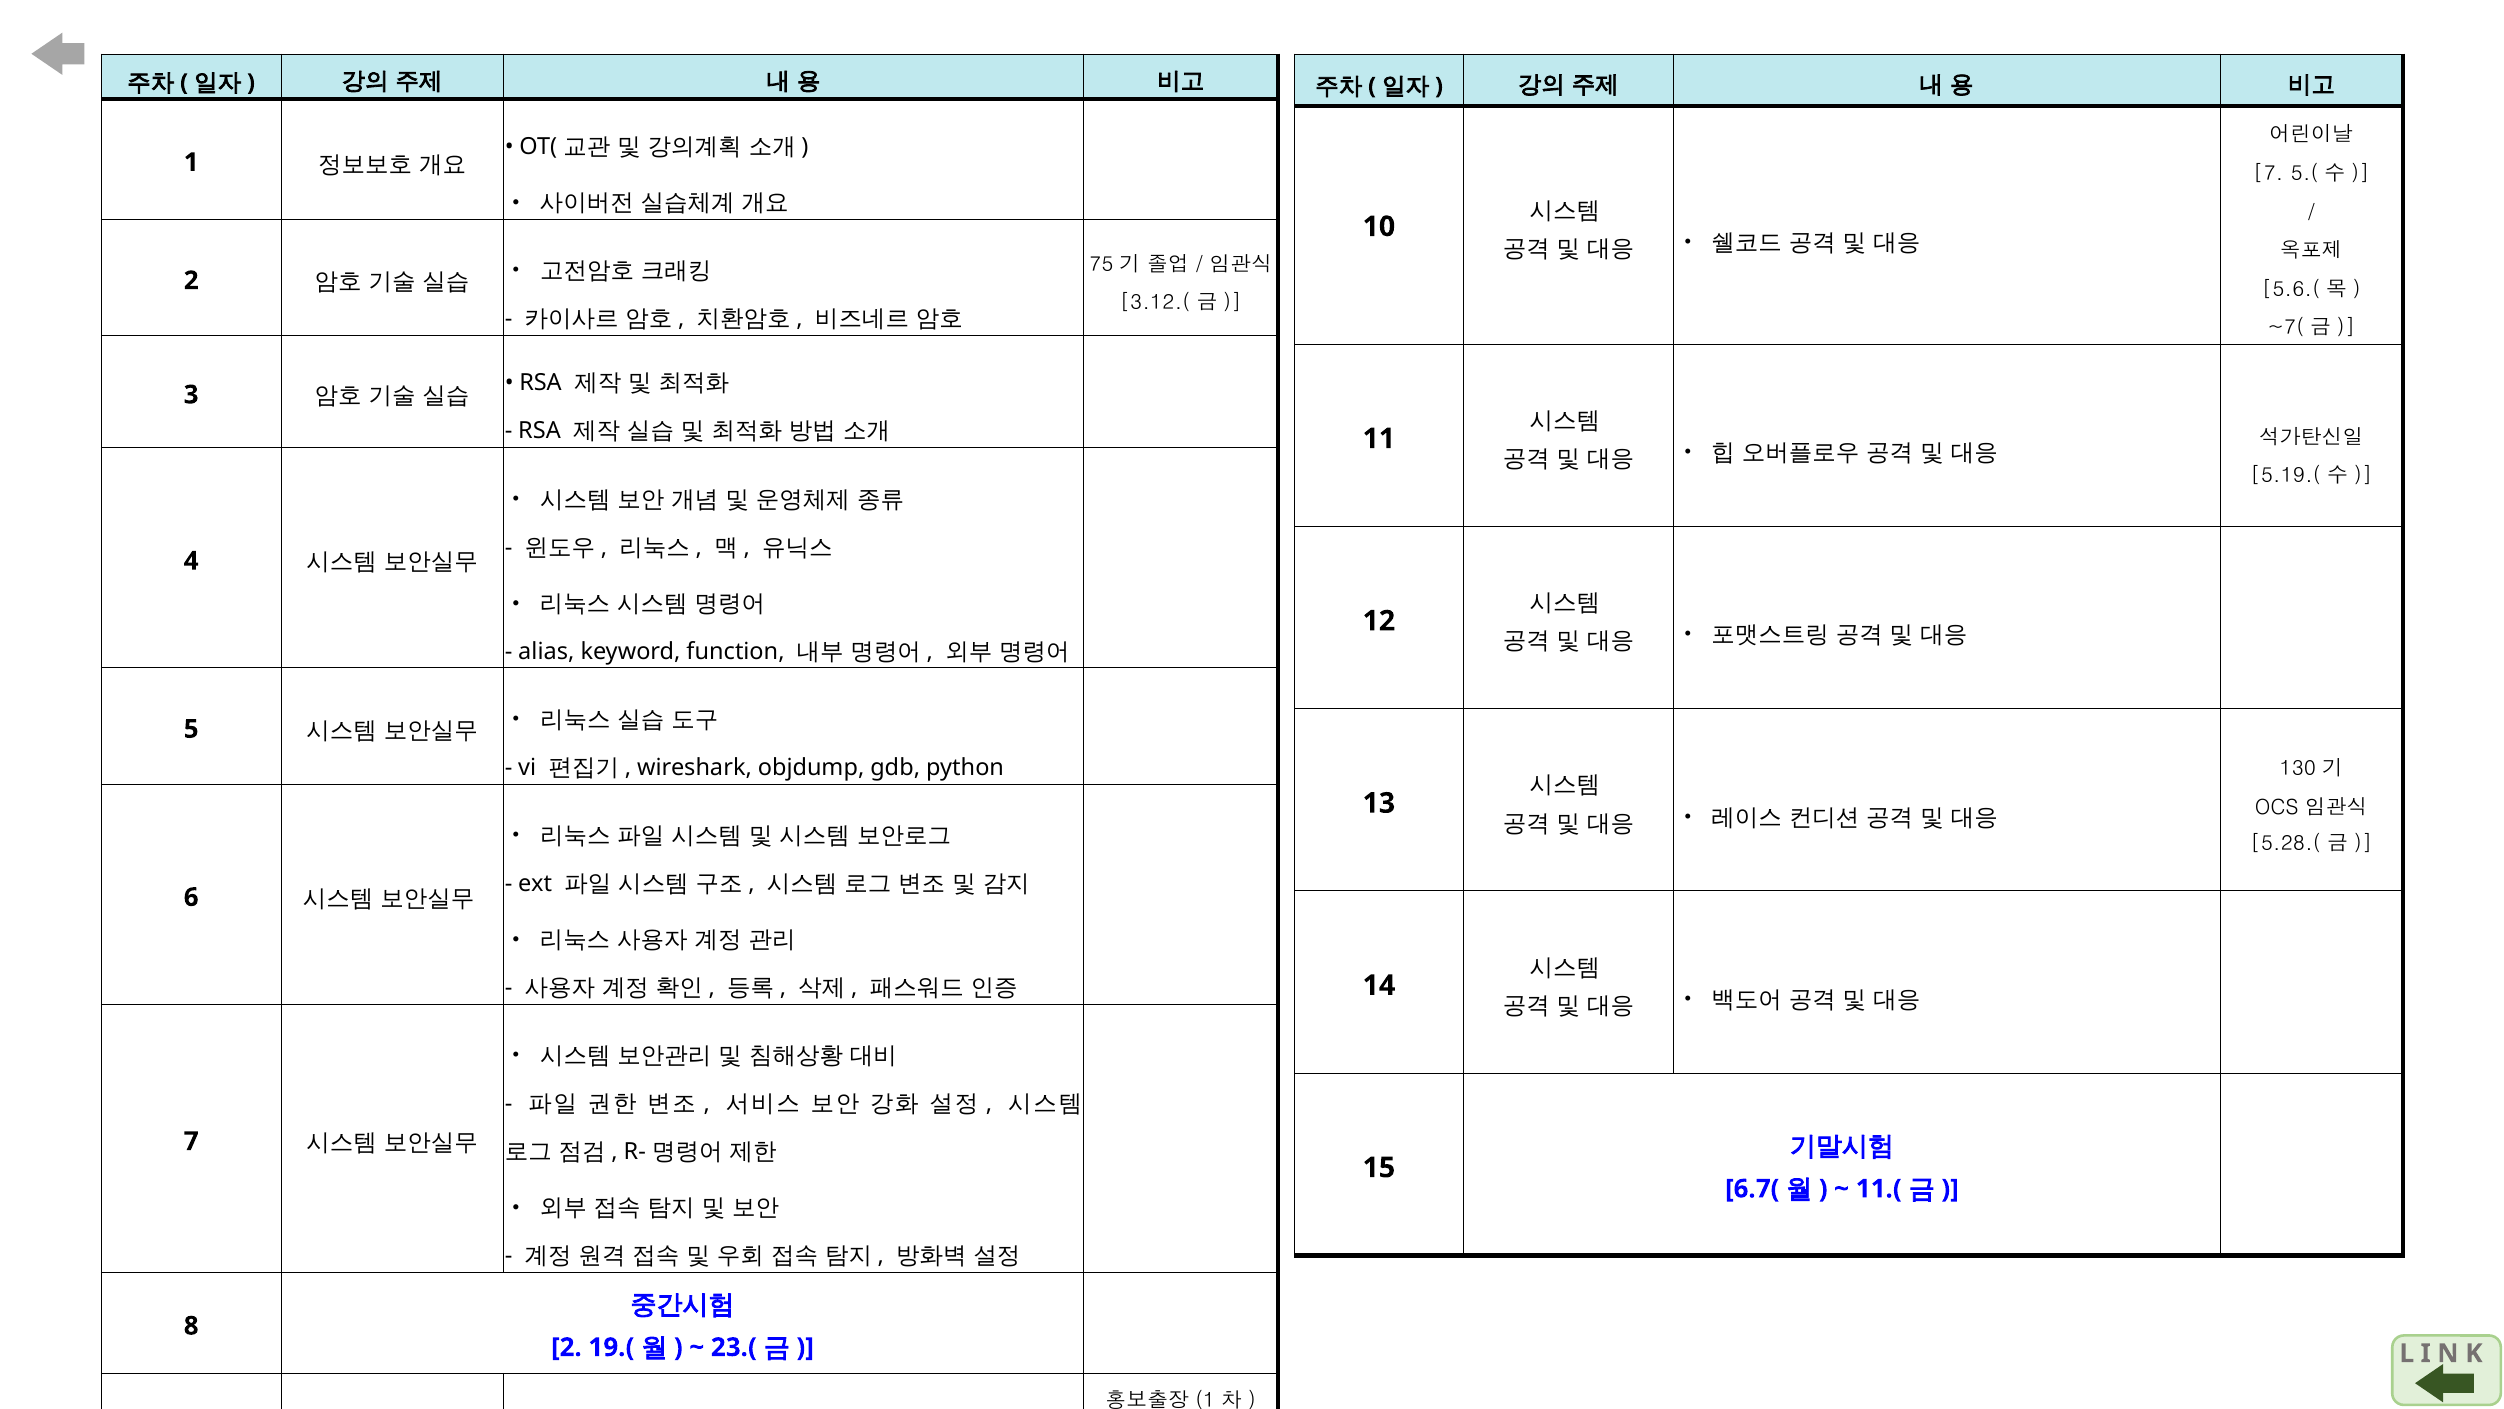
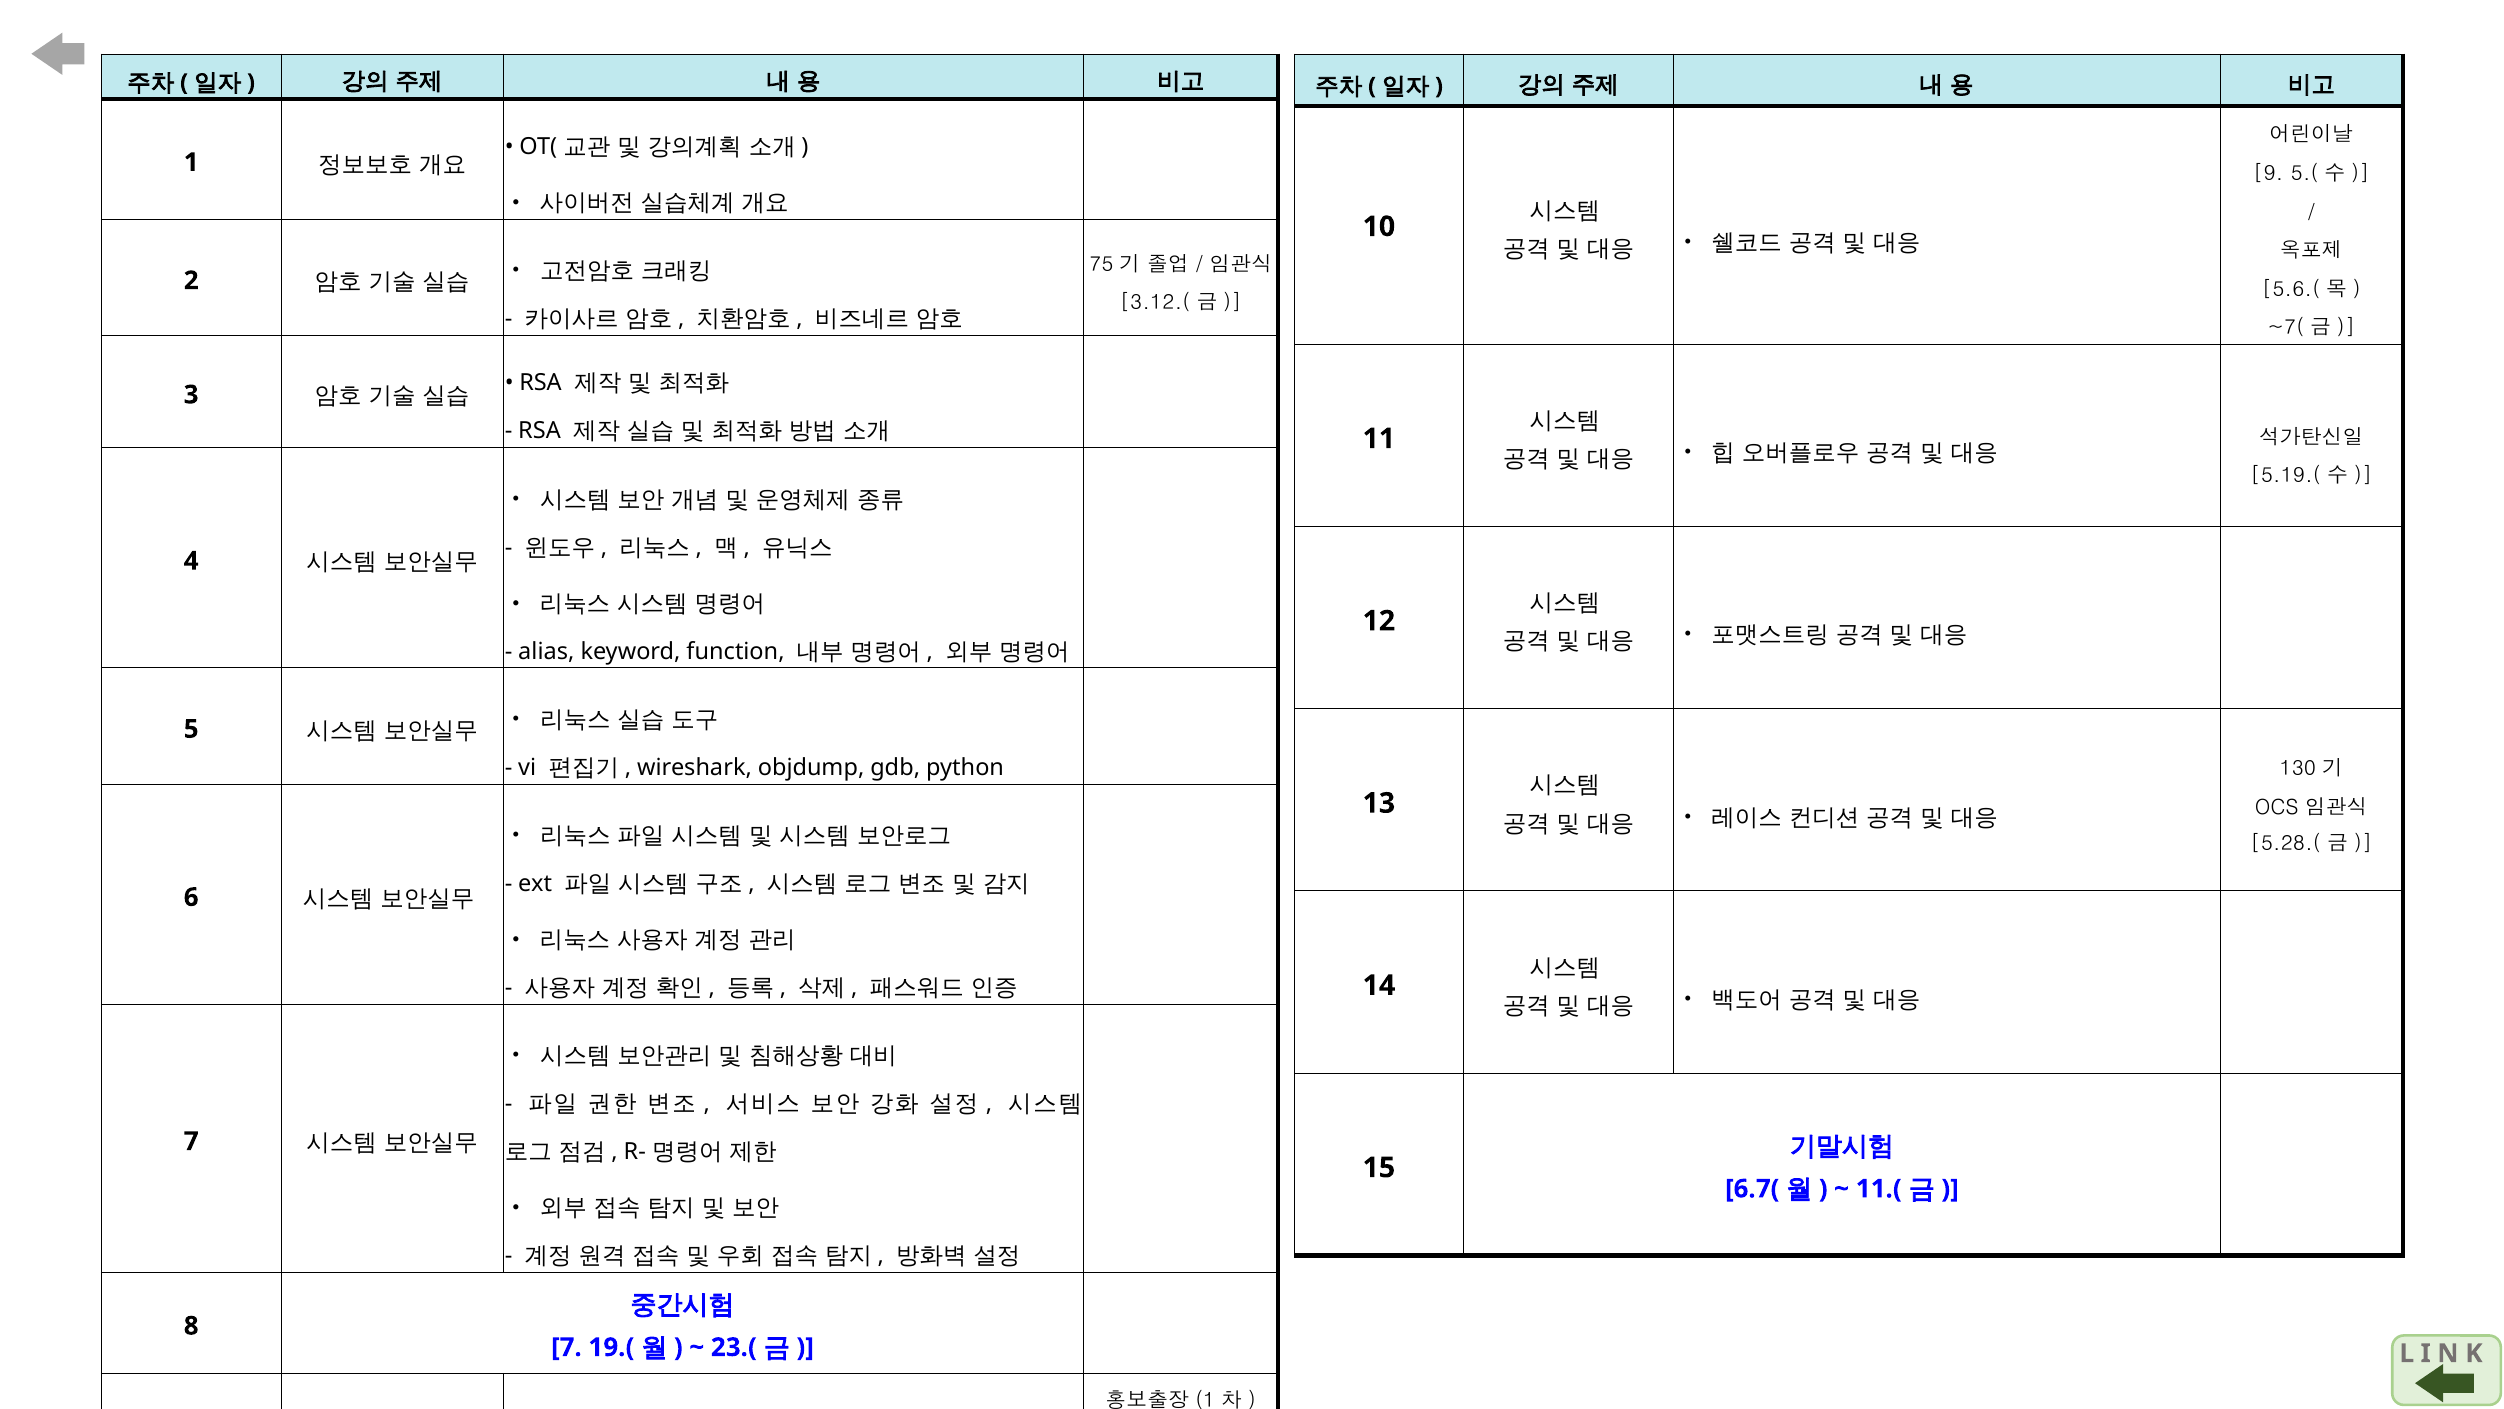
7 at (2268, 173): 7 -> 9
2 at (566, 1347): 2 -> 7
